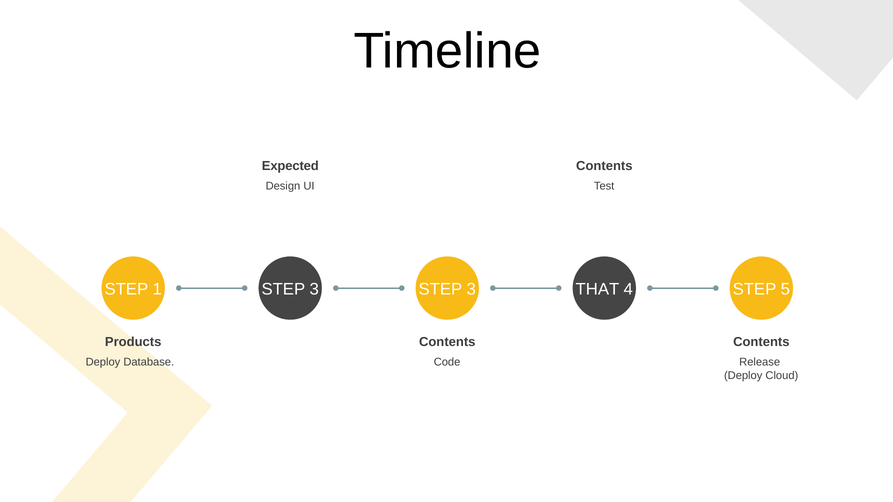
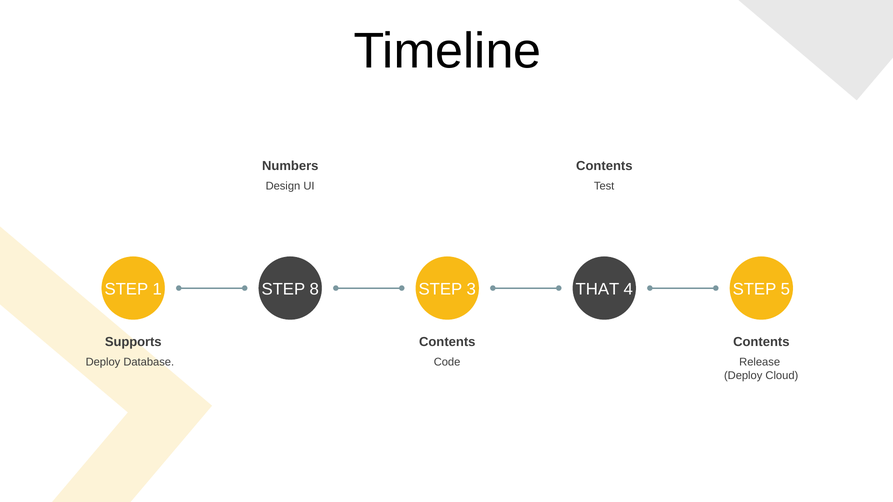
Expected: Expected -> Numbers
3 at (314, 289): 3 -> 8
Products: Products -> Supports
